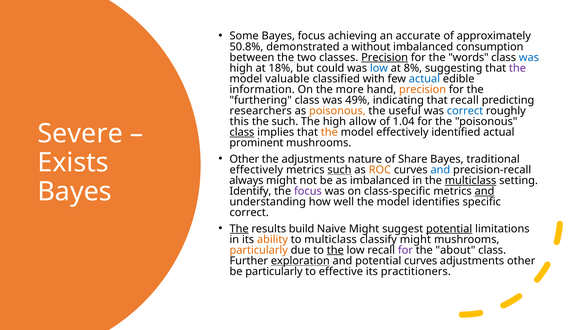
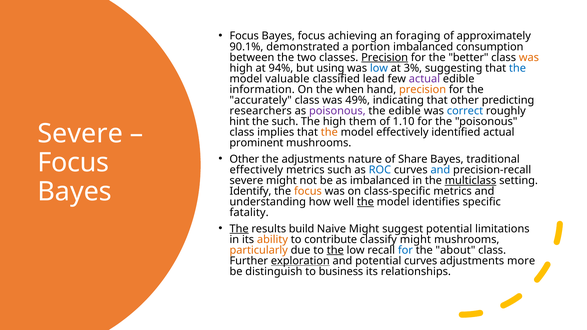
Some at (244, 36): Some -> Focus
accurate: accurate -> foraging
50.8%: 50.8% -> 90.1%
without: without -> portion
words: words -> better
was at (529, 57) colour: blue -> orange
18%: 18% -> 94%
could: could -> using
8%: 8% -> 3%
the at (517, 68) colour: purple -> blue
with: with -> lead
actual at (424, 79) colour: blue -> purple
more: more -> when
furthering: furthering -> accurately
that recall: recall -> other
poisonous at (337, 111) colour: orange -> purple
the useful: useful -> edible
this: this -> hint
allow: allow -> them
1.04: 1.04 -> 1.10
class at (242, 132) underline: present -> none
Exists at (73, 163): Exists -> Focus
such at (339, 170) underline: present -> none
ROC colour: orange -> blue
always at (246, 181): always -> severe
focus at (308, 191) colour: purple -> orange
and at (484, 191) underline: present -> none
the at (365, 202) underline: none -> present
correct at (249, 213): correct -> fatality
potential at (449, 229) underline: present -> none
to multiclass: multiclass -> contribute
for at (405, 250) colour: purple -> blue
adjustments other: other -> more
be particularly: particularly -> distinguish
effective: effective -> business
practitioners: practitioners -> relationships
